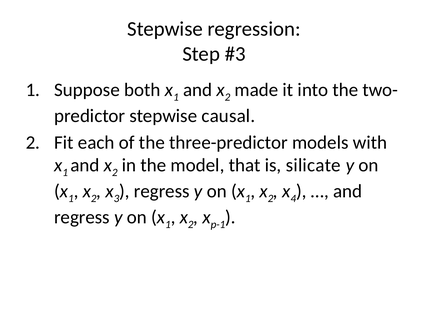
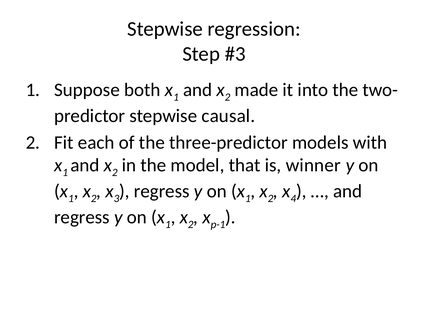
silicate: silicate -> winner
